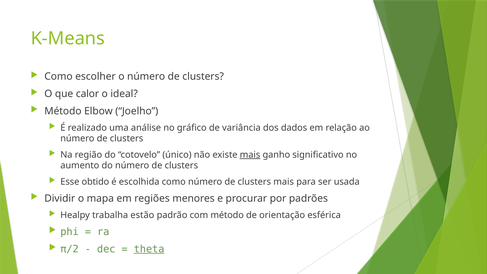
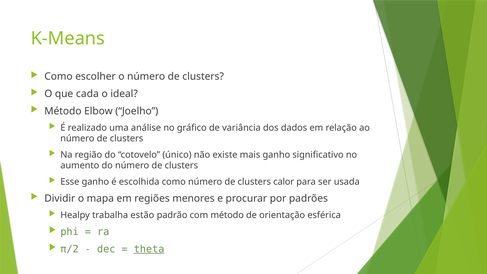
calor: calor -> cada
mais at (250, 155) underline: present -> none
Esse obtido: obtido -> ganho
clusters mais: mais -> calor
